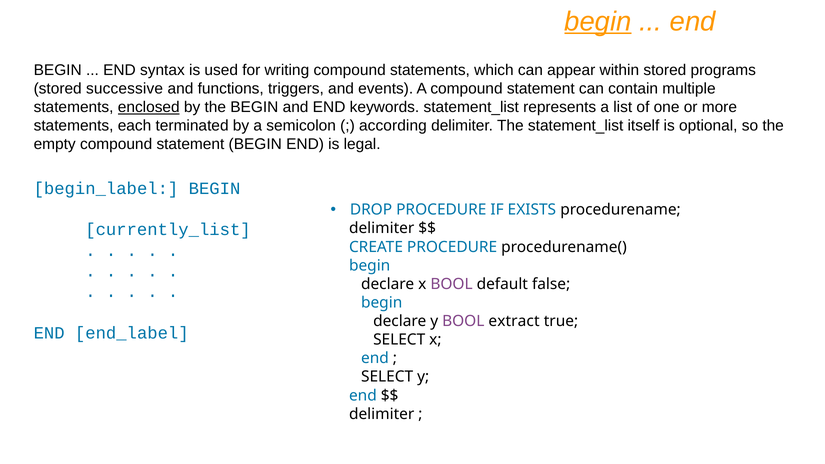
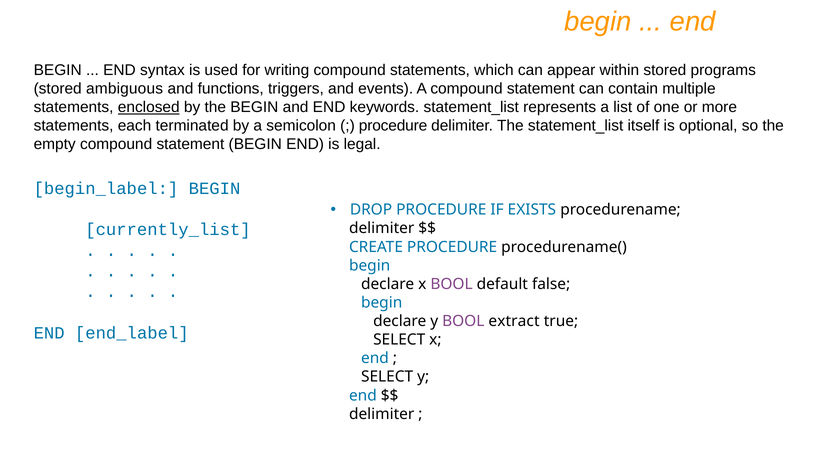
begin at (598, 21) underline: present -> none
successive: successive -> ambiguous
according at (393, 126): according -> procedure
